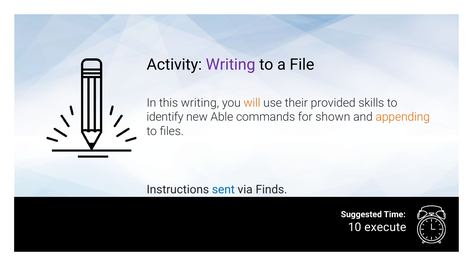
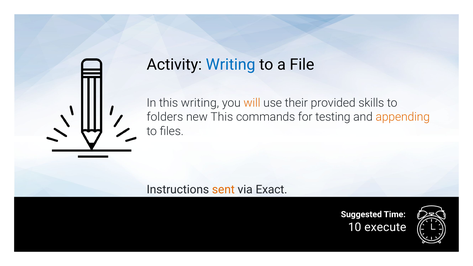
Writing at (231, 65) colour: purple -> blue
identify: identify -> folders
new Able: Able -> This
shown: shown -> testing
sent colour: blue -> orange
Finds: Finds -> Exact
